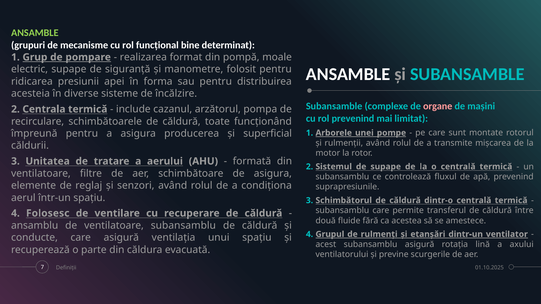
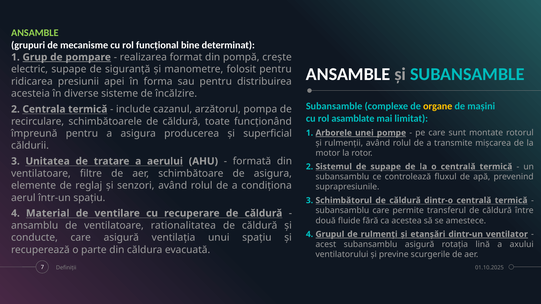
moale: moale -> crește
organe colour: pink -> yellow
rol prevenind: prevenind -> asamblate
Folosesc: Folosesc -> Material
ventilatoare subansamblu: subansamblu -> rationalitatea
